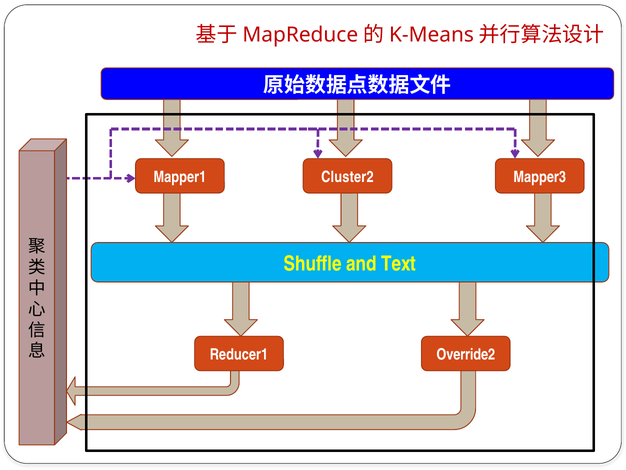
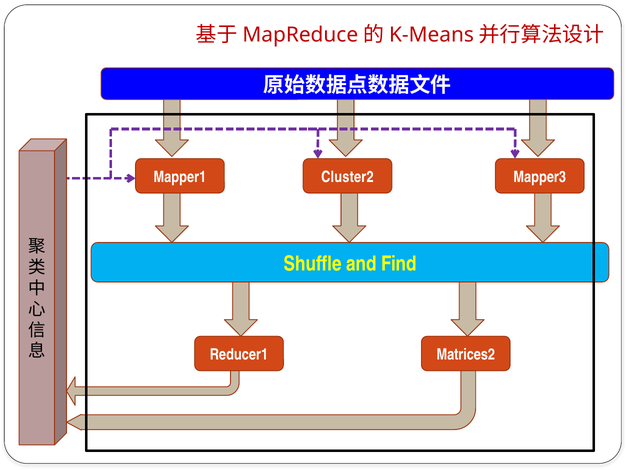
Text: Text -> Find
Override2: Override2 -> Matrices2
